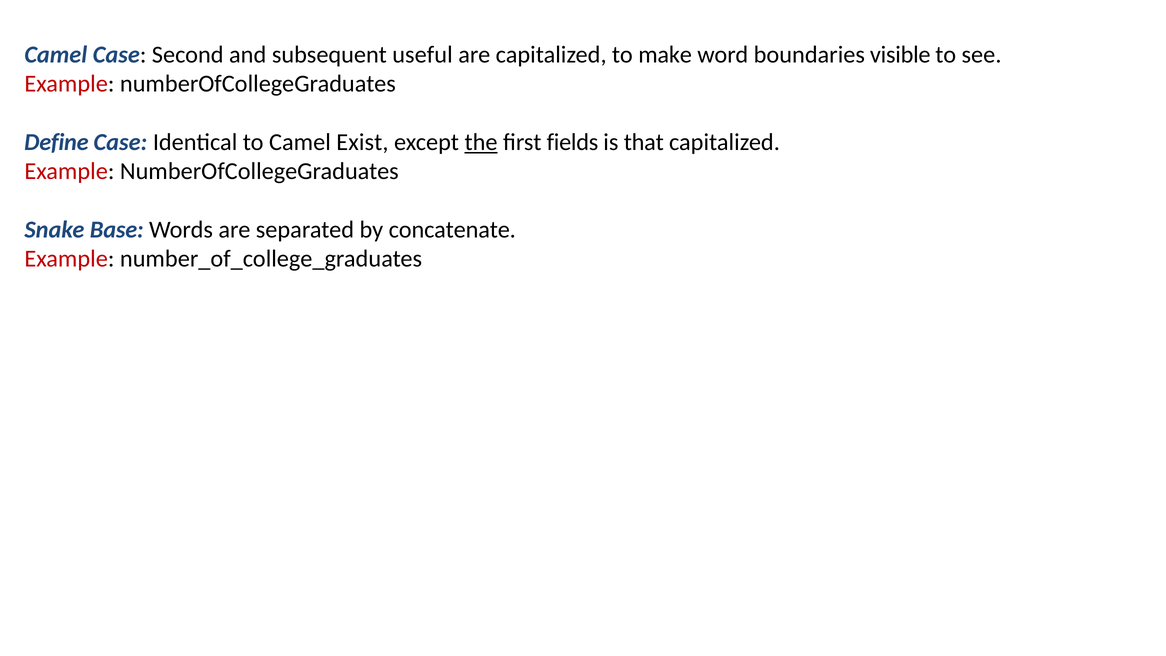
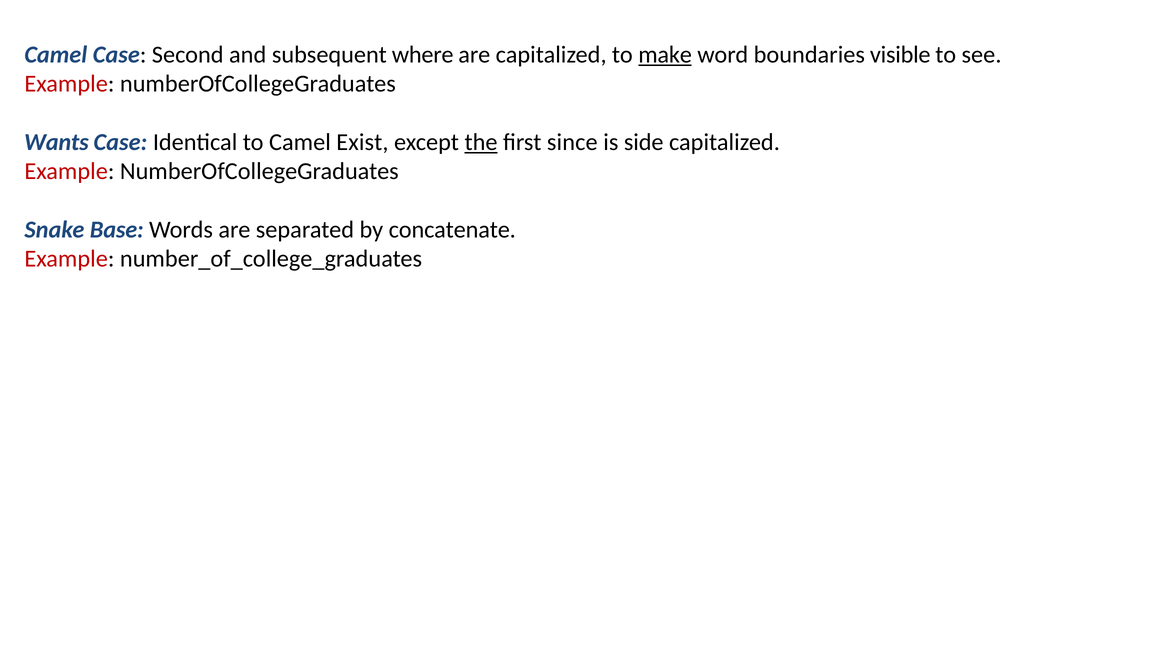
useful: useful -> where
make underline: none -> present
Define: Define -> Wants
fields: fields -> since
that: that -> side
